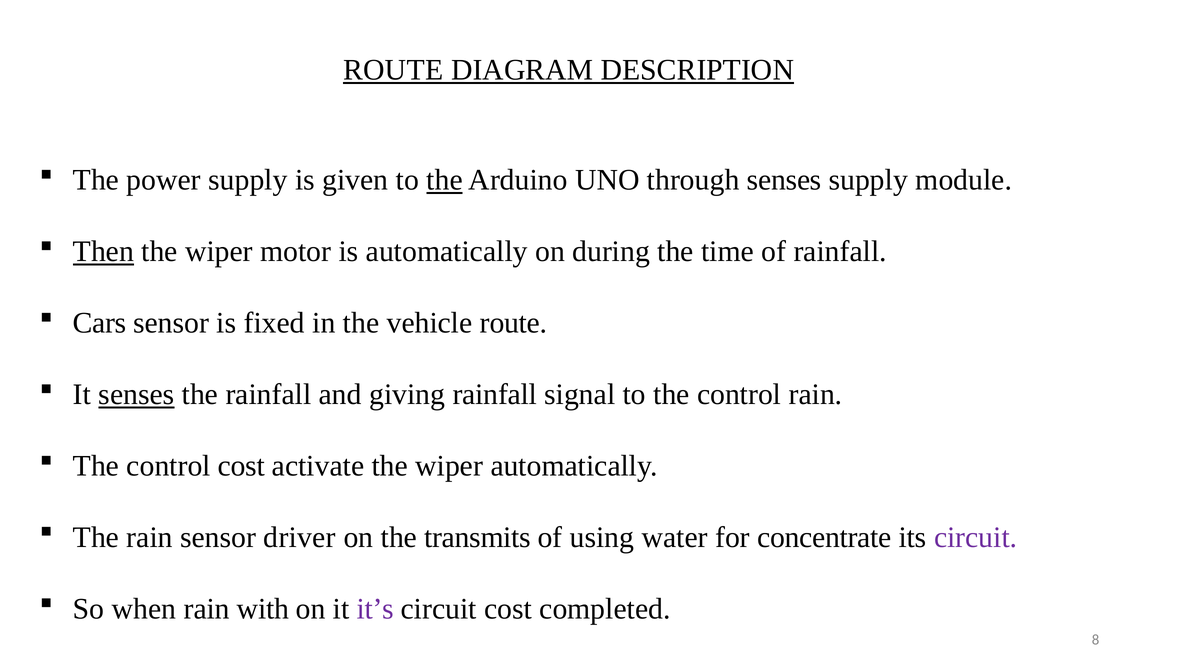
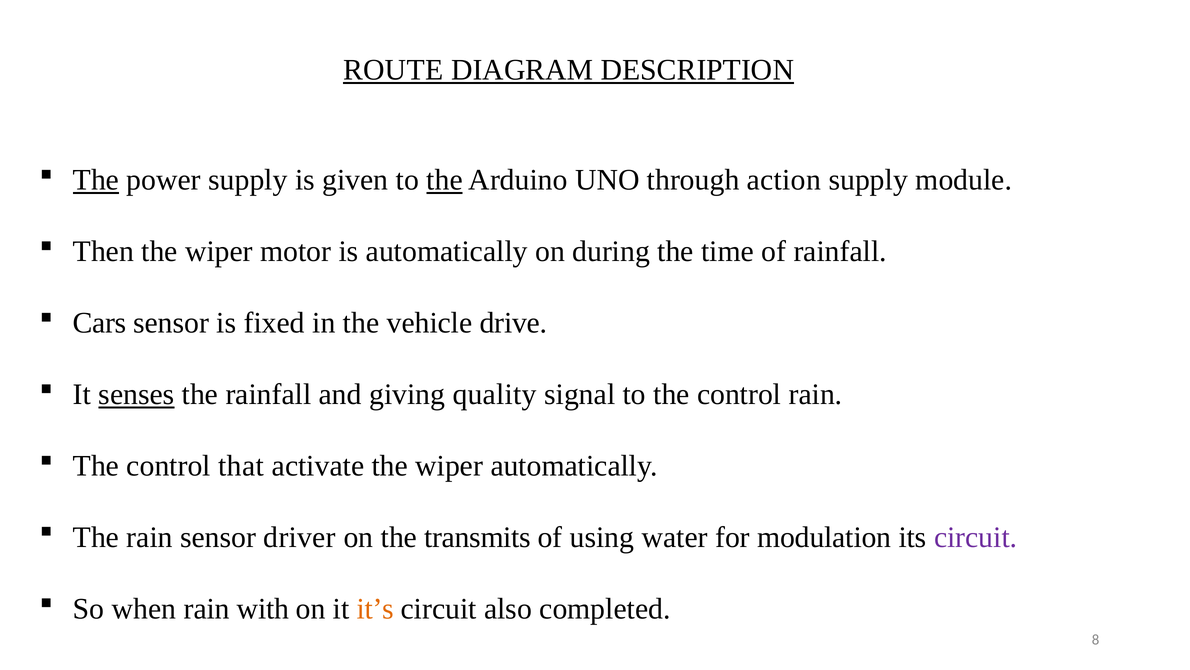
The at (96, 180) underline: none -> present
through senses: senses -> action
Then underline: present -> none
vehicle route: route -> drive
giving rainfall: rainfall -> quality
control cost: cost -> that
concentrate: concentrate -> modulation
it’s colour: purple -> orange
circuit cost: cost -> also
